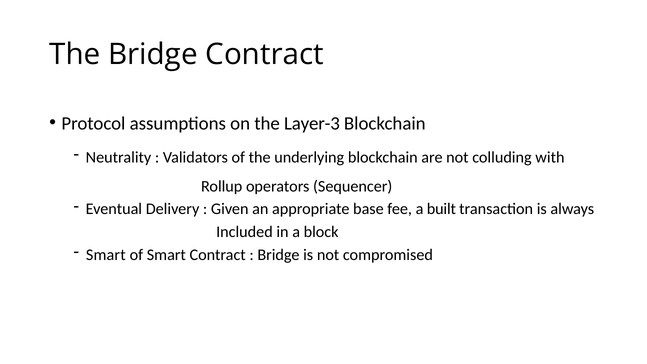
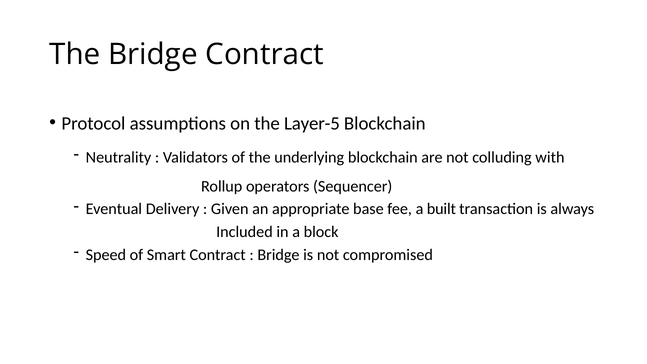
Layer-3: Layer-3 -> Layer-5
Smart at (106, 255): Smart -> Speed
